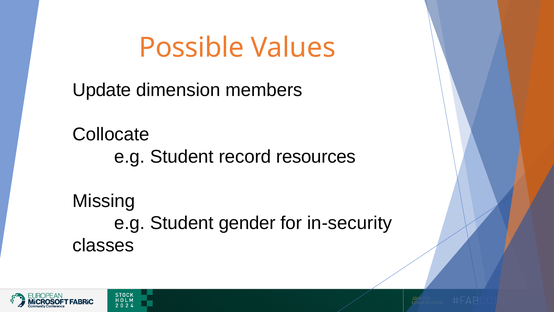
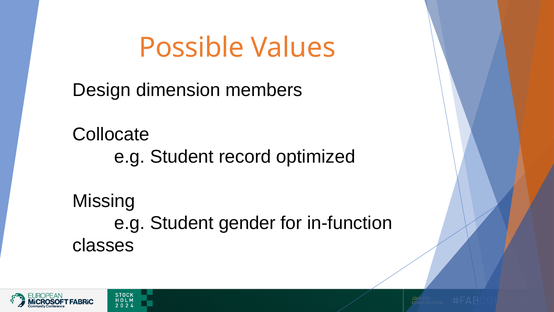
Update: Update -> Design
resources: resources -> optimized
in-security: in-security -> in-function
